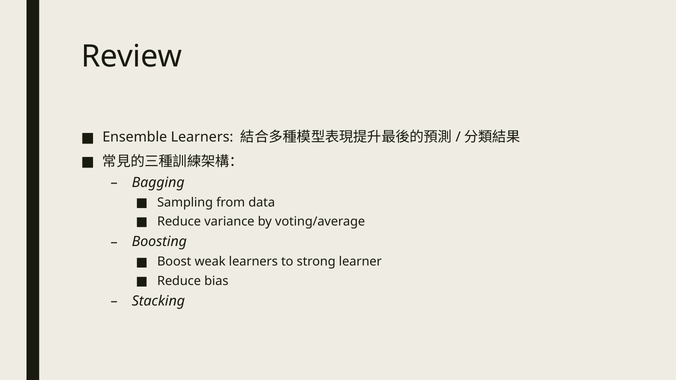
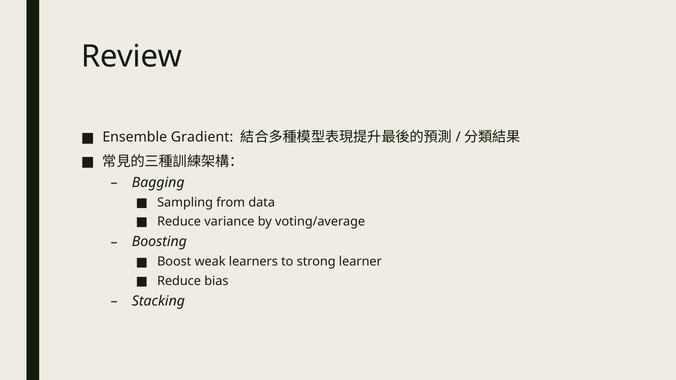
Ensemble Learners: Learners -> Gradient
